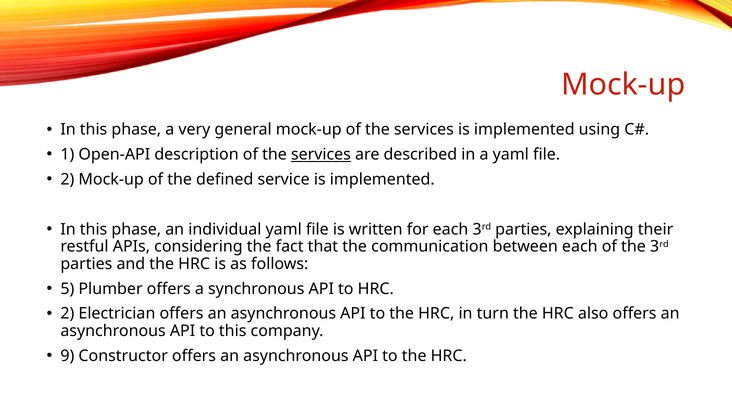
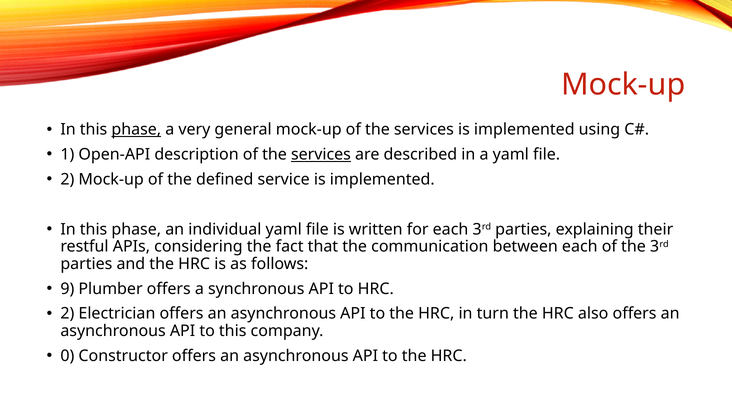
phase at (136, 129) underline: none -> present
5: 5 -> 9
9: 9 -> 0
